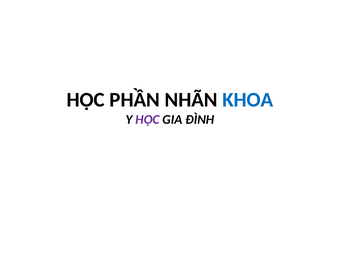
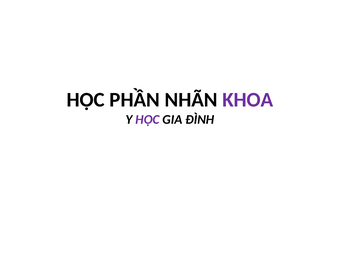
KHOA colour: blue -> purple
